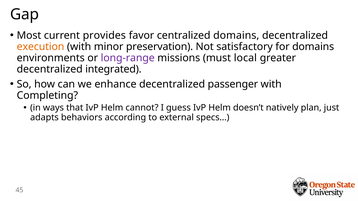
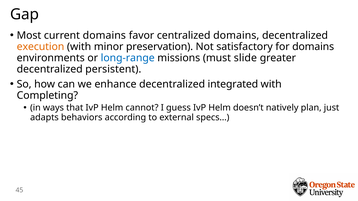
current provides: provides -> domains
long-range colour: purple -> blue
local: local -> slide
integrated: integrated -> persistent
passenger: passenger -> integrated
